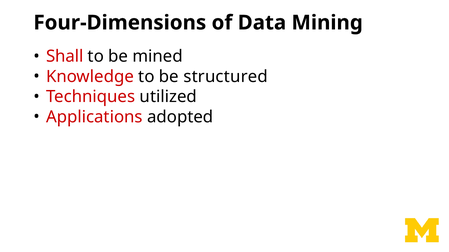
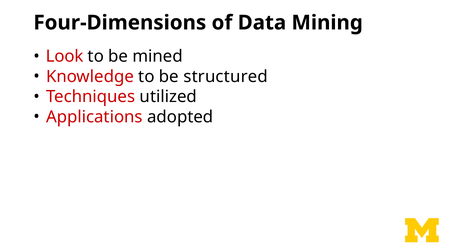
Shall: Shall -> Look
